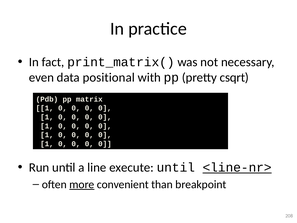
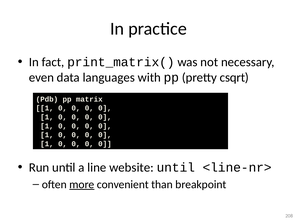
positional: positional -> languages
execute: execute -> website
<line-nr> underline: present -> none
